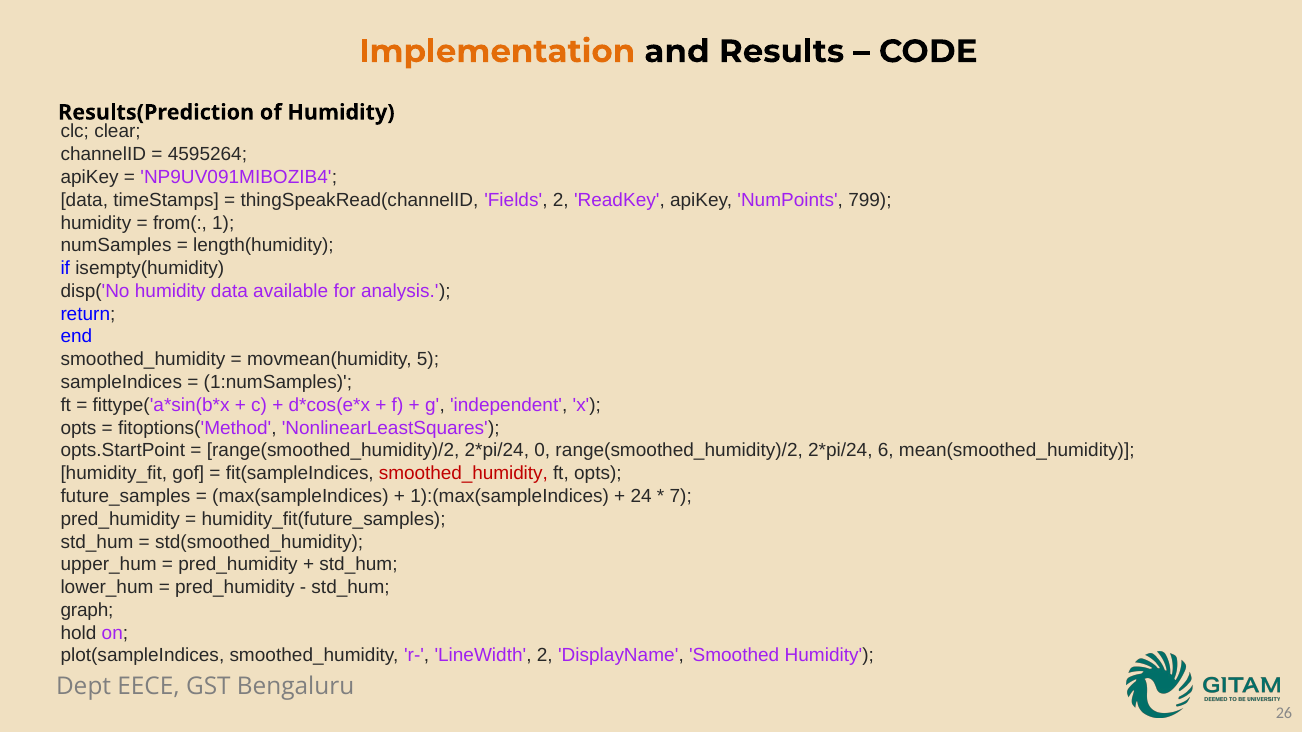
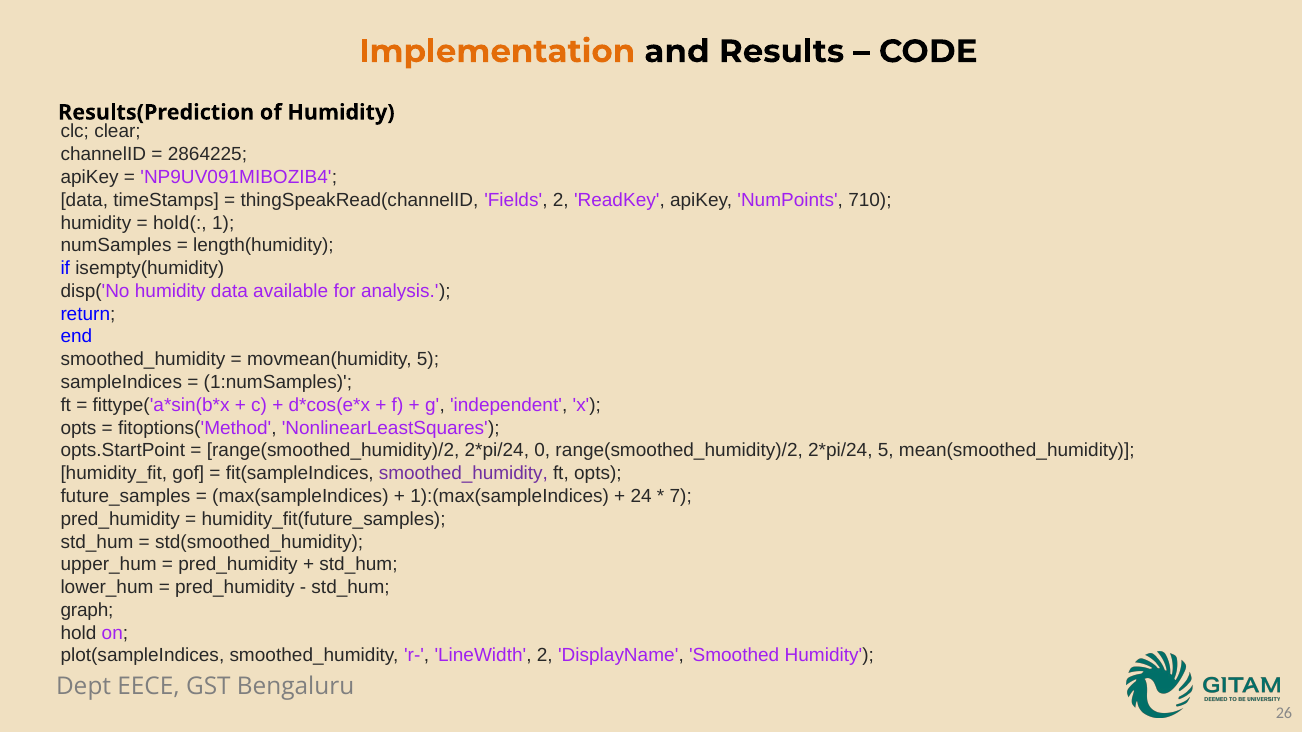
4595264: 4595264 -> 2864225
799: 799 -> 710
from(: from( -> hold(
6 at (886, 451): 6 -> 5
smoothed_humidity at (463, 474) colour: red -> purple
